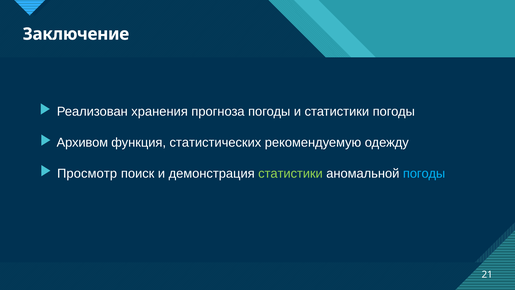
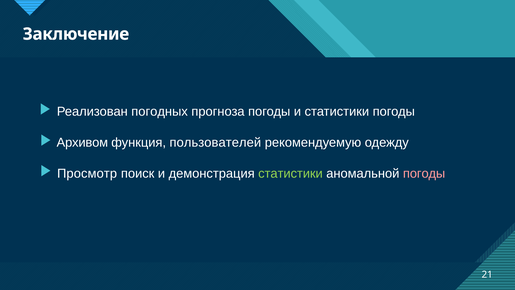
хранения: хранения -> погодных
статистических: статистических -> пользователей
погоды at (424, 173) colour: light blue -> pink
